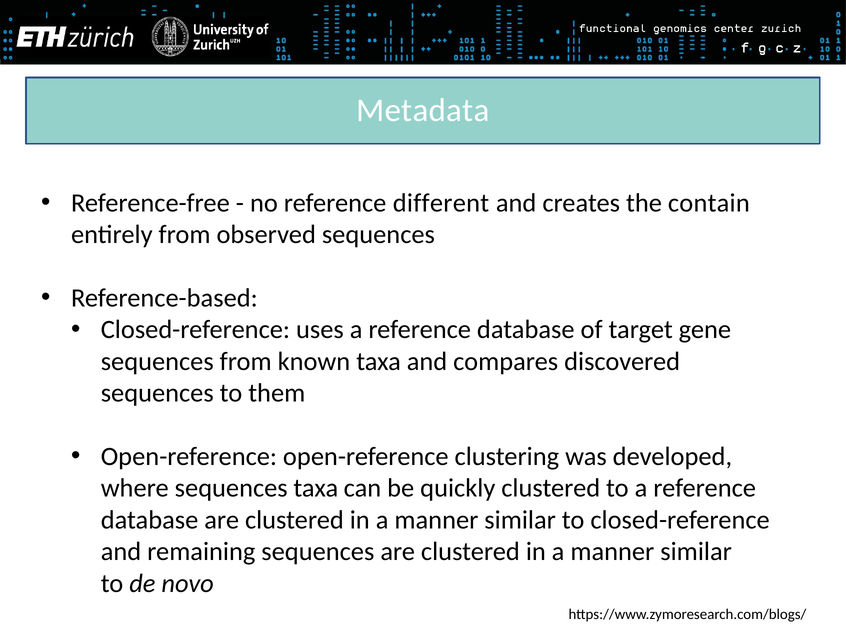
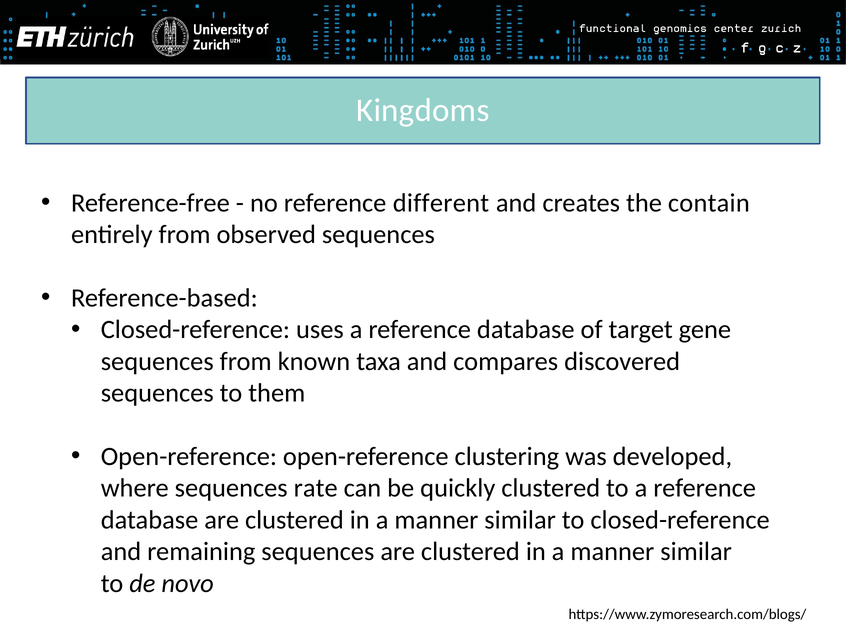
Metadata: Metadata -> Kingdoms
sequences taxa: taxa -> rate
